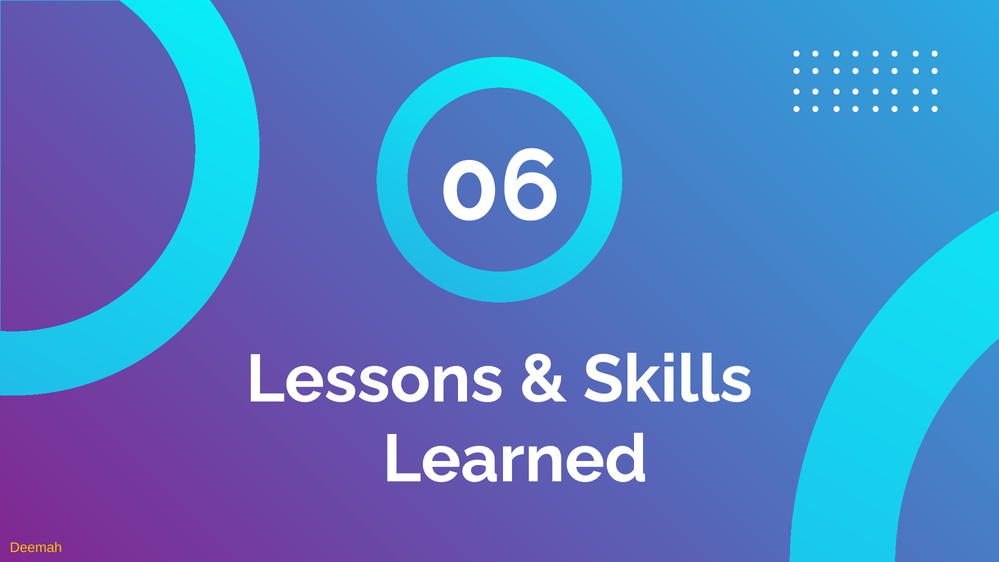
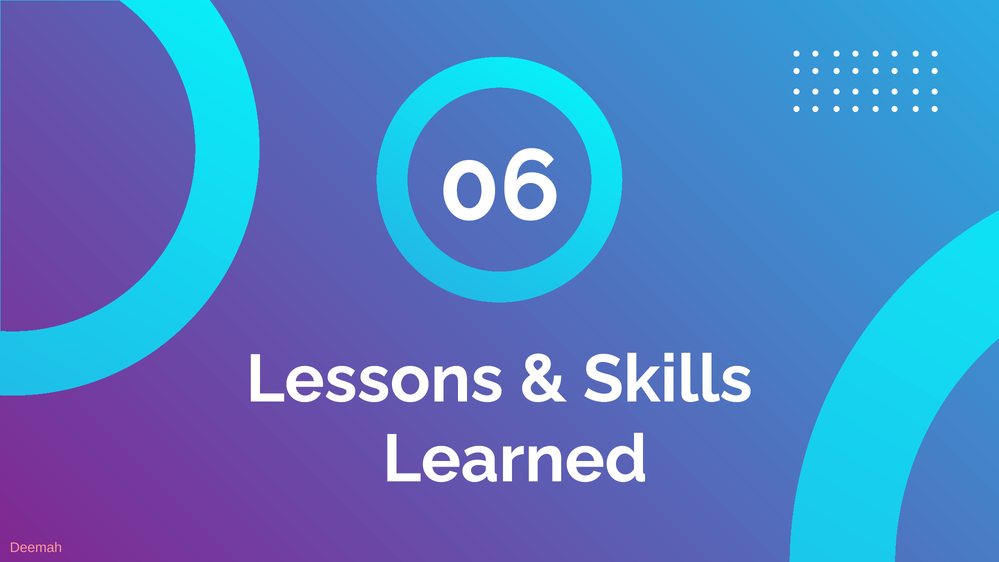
Deemah colour: yellow -> pink
